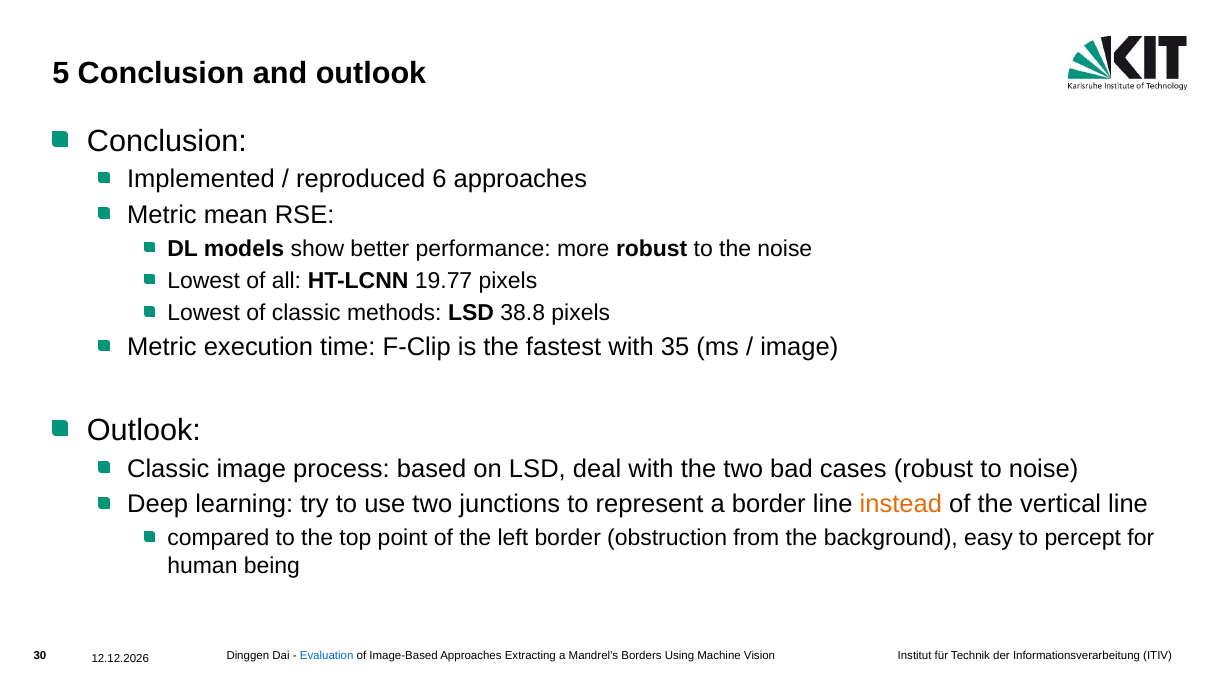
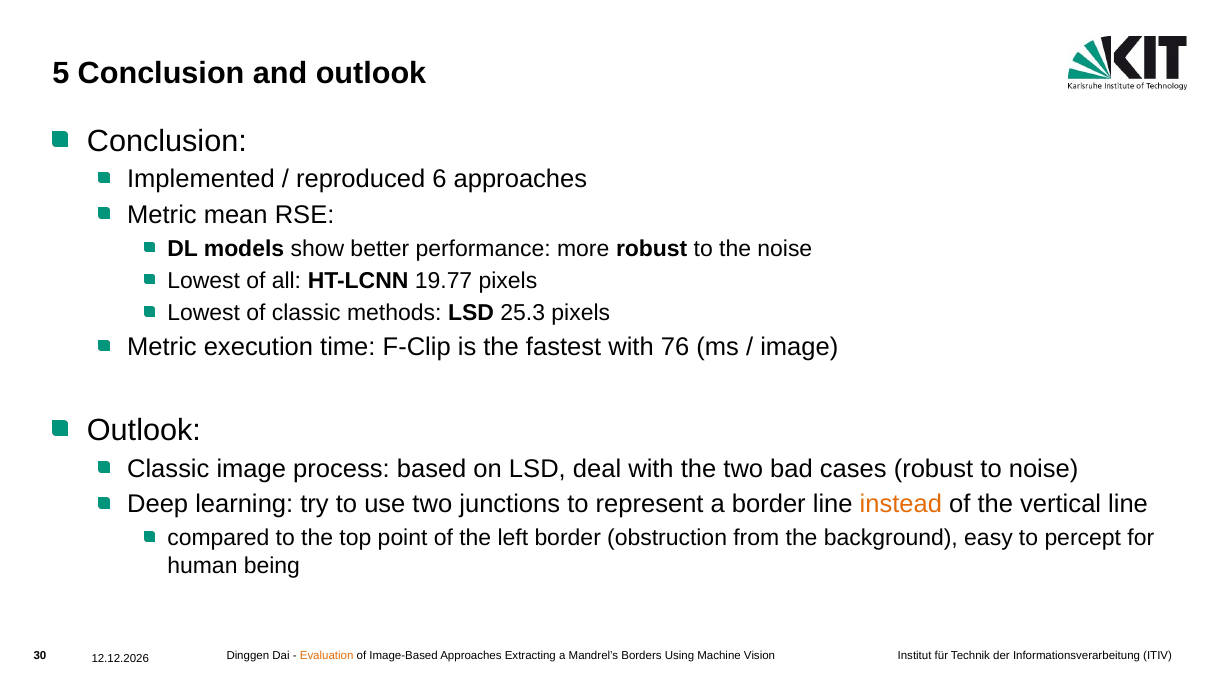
38.8: 38.8 -> 25.3
35: 35 -> 76
Evaluation colour: blue -> orange
